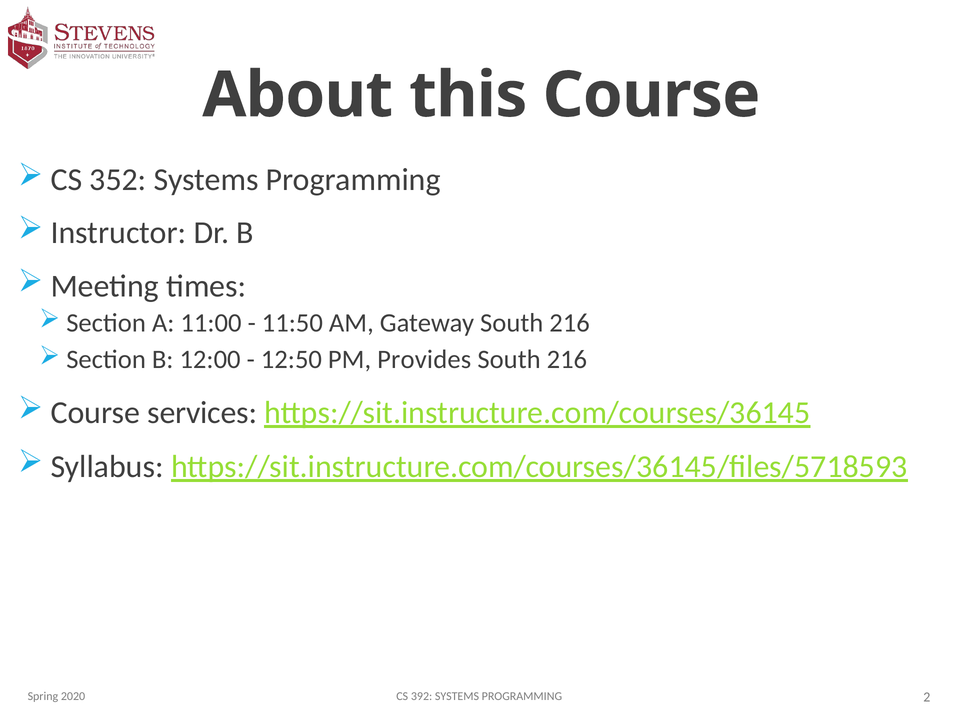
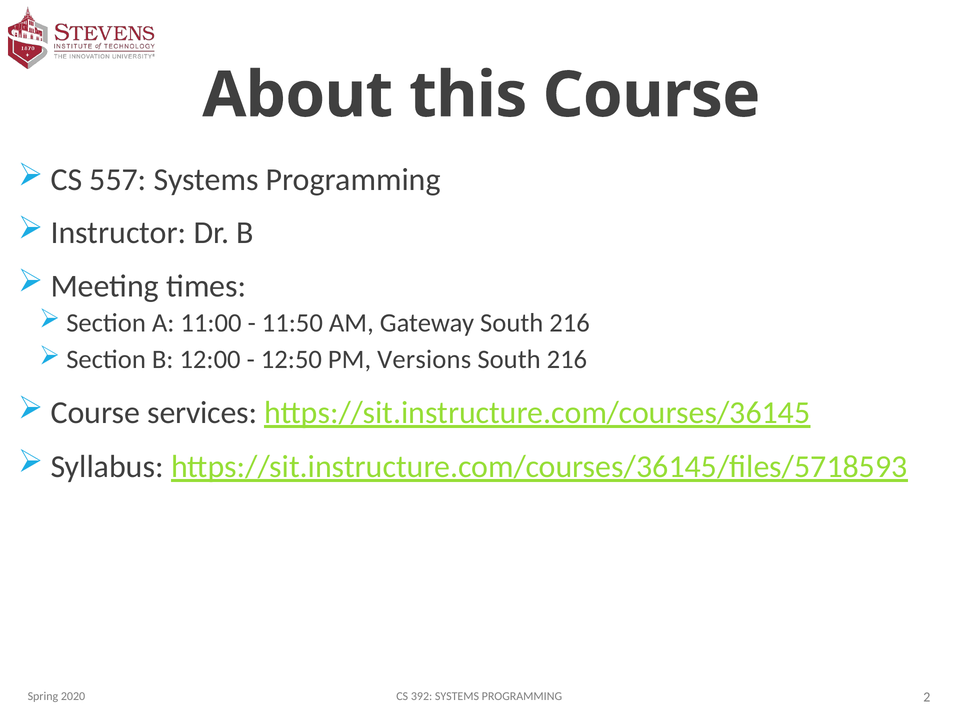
352: 352 -> 557
Provides: Provides -> Versions
